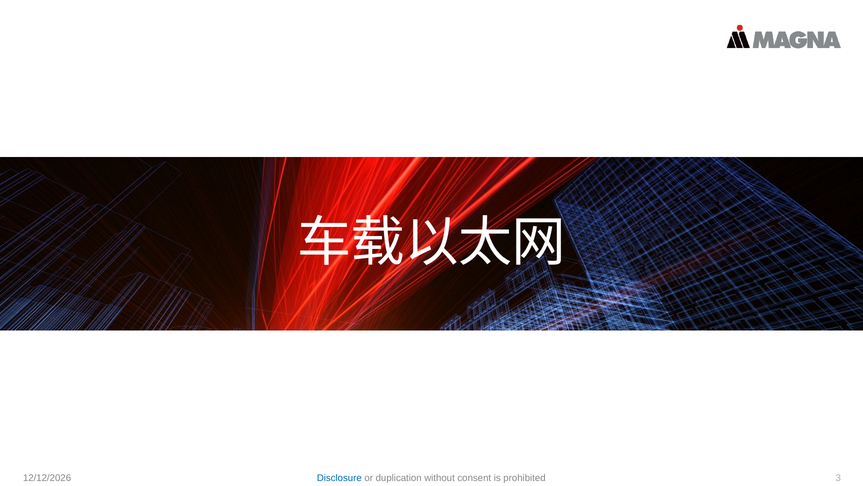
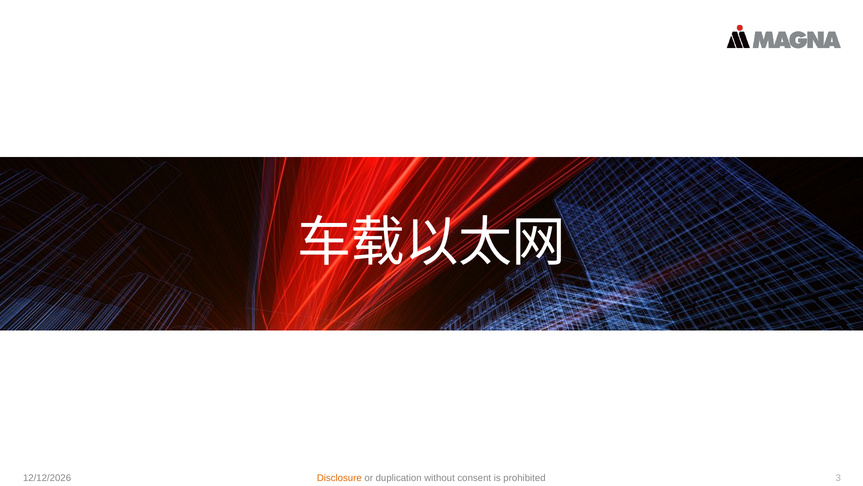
Disclosure colour: blue -> orange
